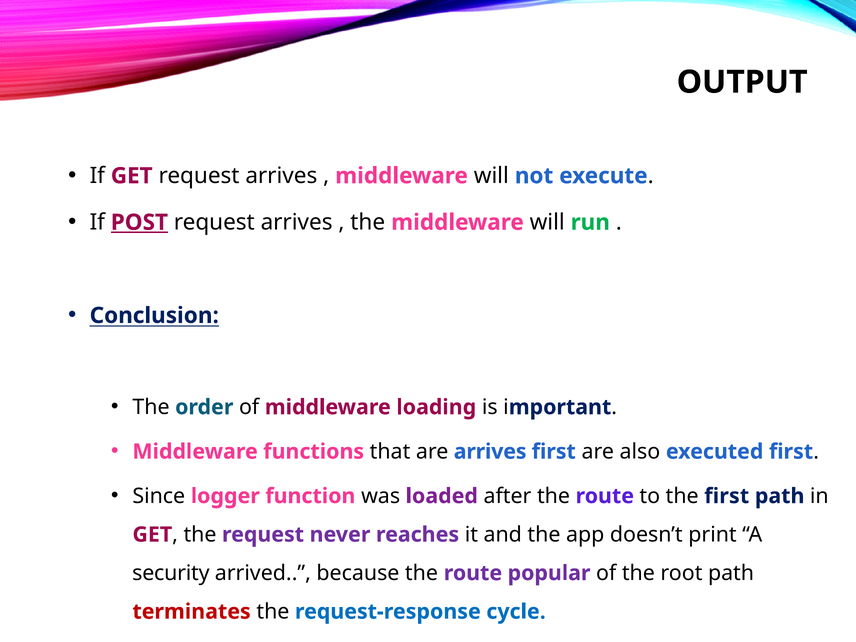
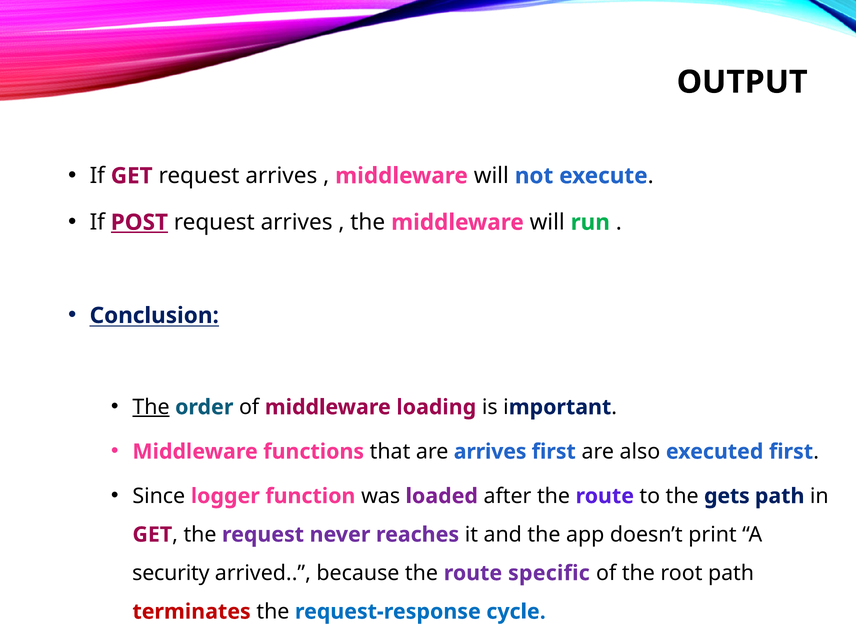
The at (151, 407) underline: none -> present
the first: first -> gets
popular: popular -> specific
